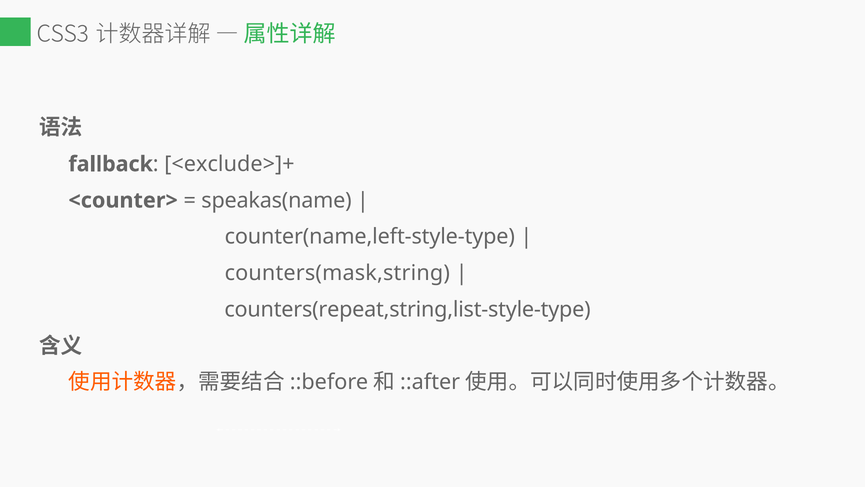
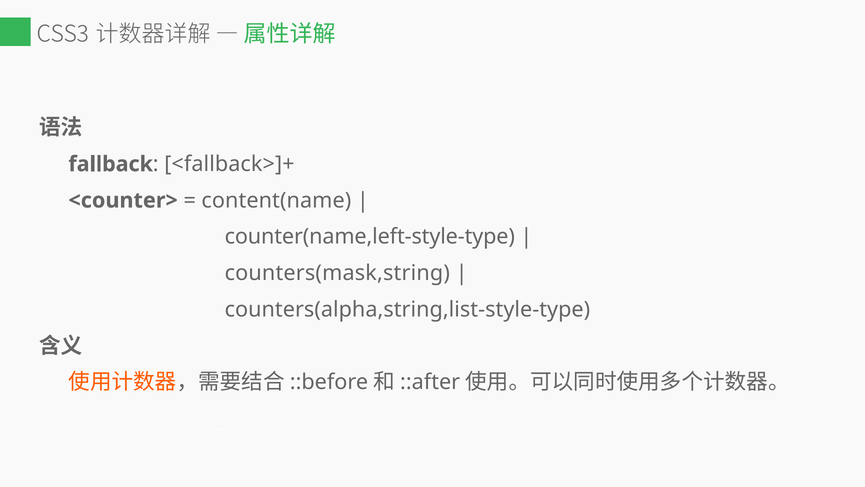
<exclude>]+: <exclude>]+ -> <fallback>]+
speakas(name: speakas(name -> content(name
counters(repeat,string,list-style-type: counters(repeat,string,list-style-type -> counters(alpha,string,list-style-type
